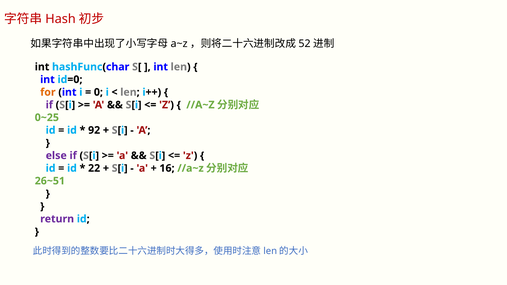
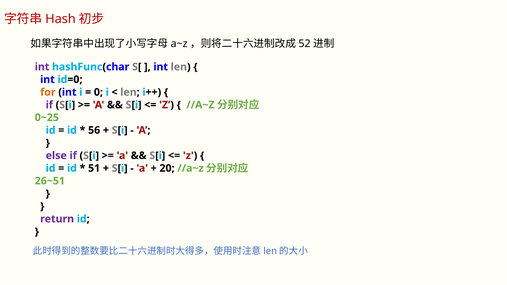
int at (42, 67) colour: black -> purple
92: 92 -> 56
22: 22 -> 51
16: 16 -> 20
